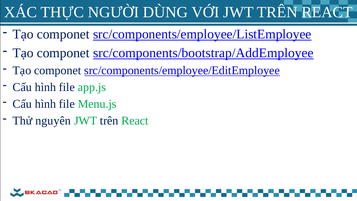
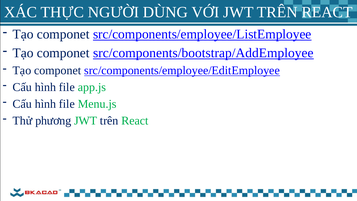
nguyên: nguyên -> phương
